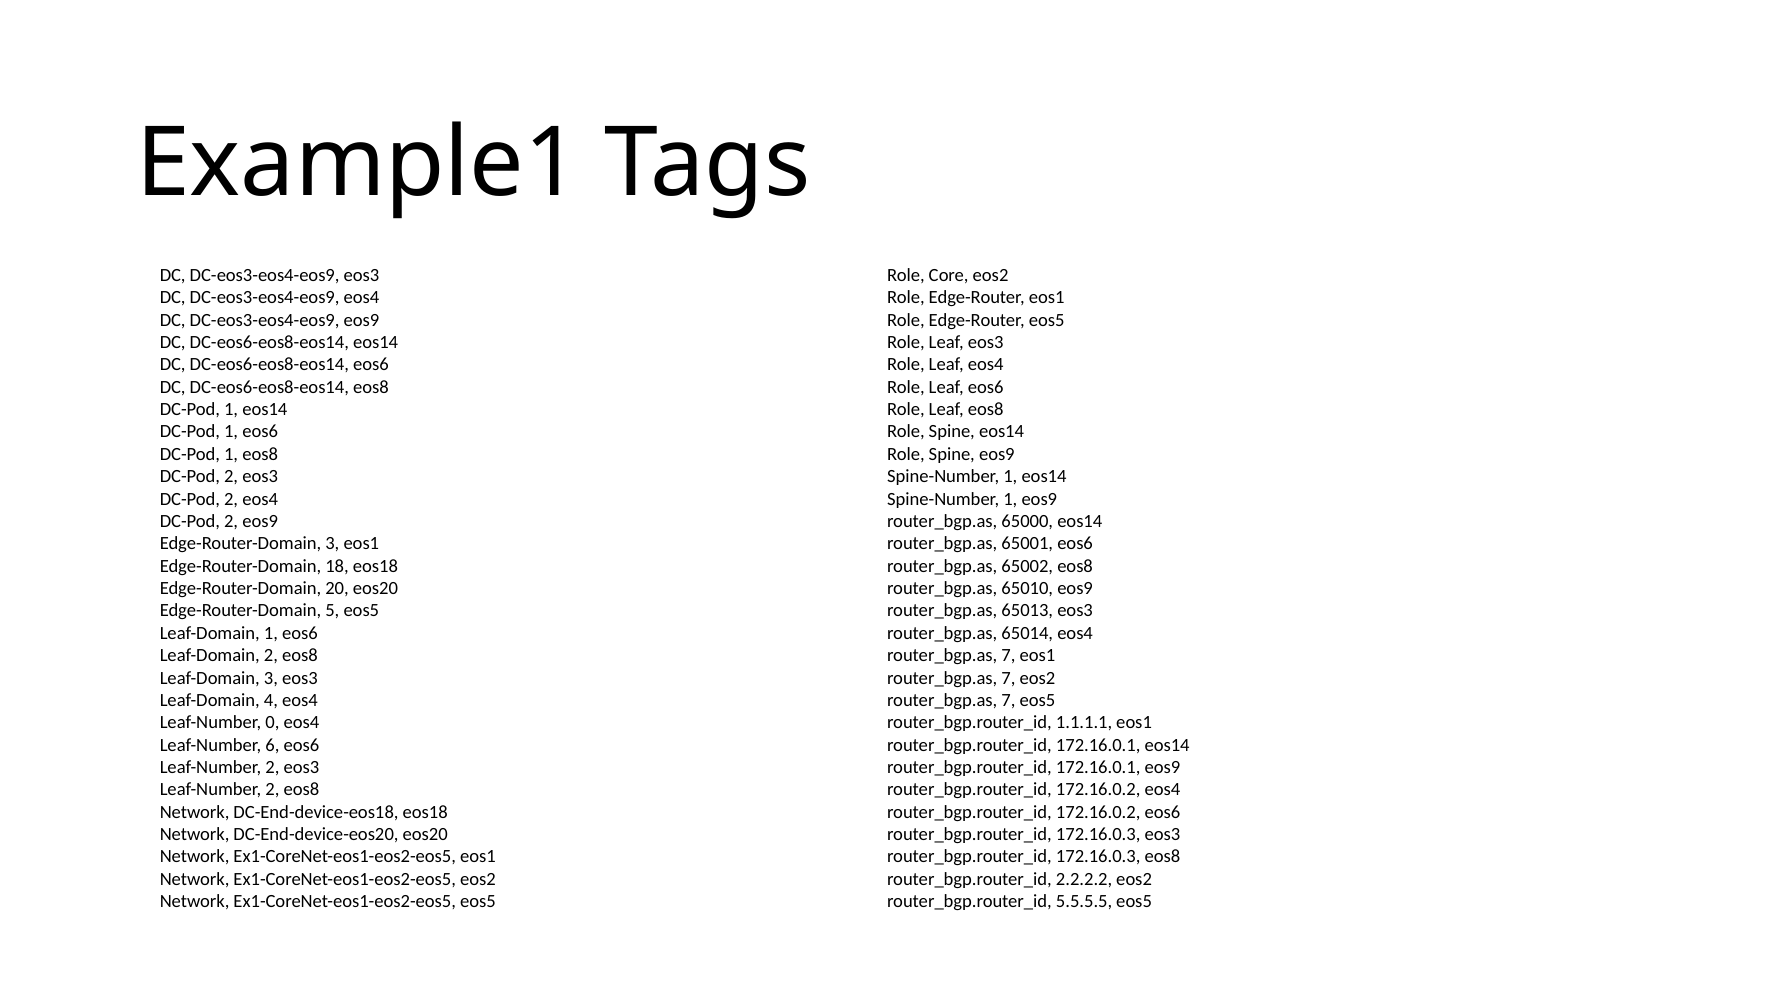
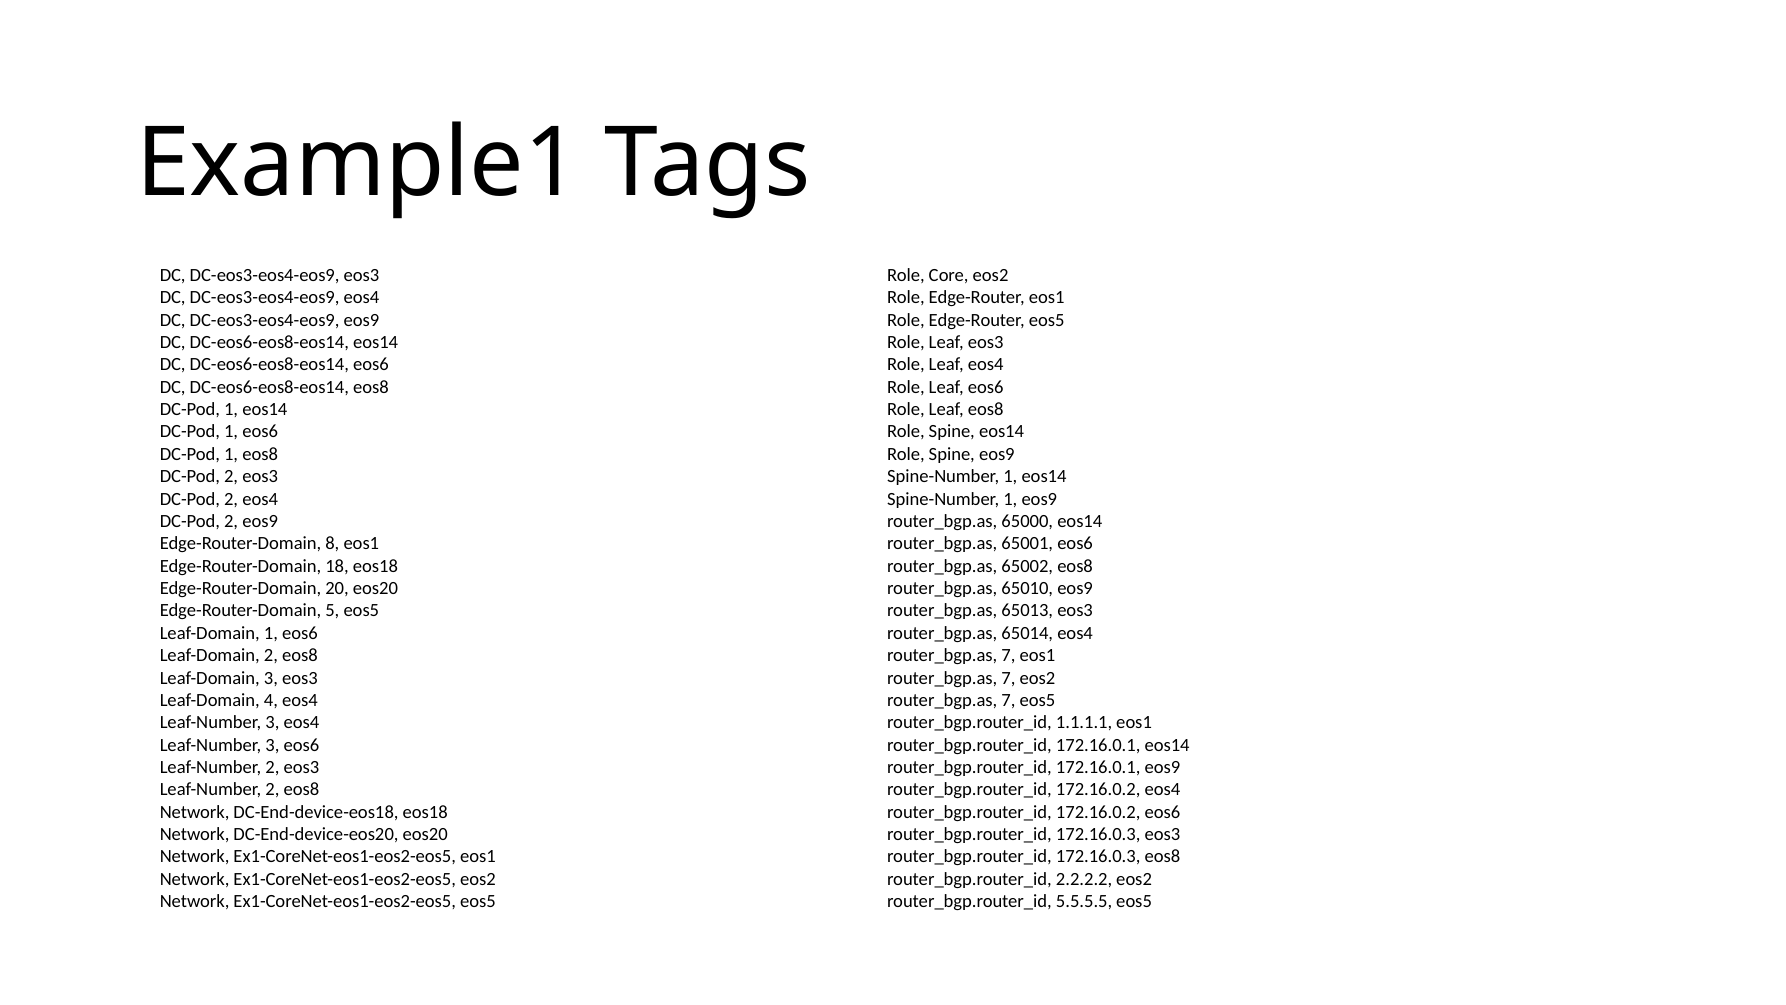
Edge-Router-Domain 3: 3 -> 8
0 at (272, 722): 0 -> 3
6 at (272, 745): 6 -> 3
